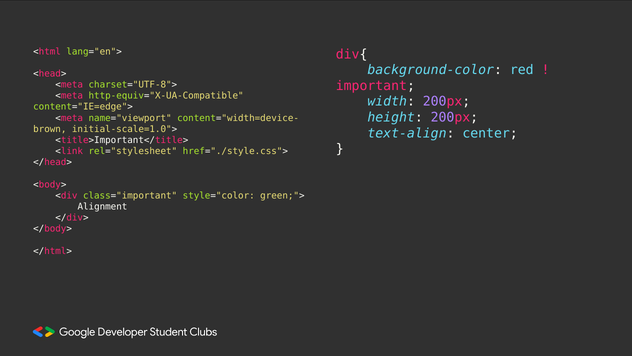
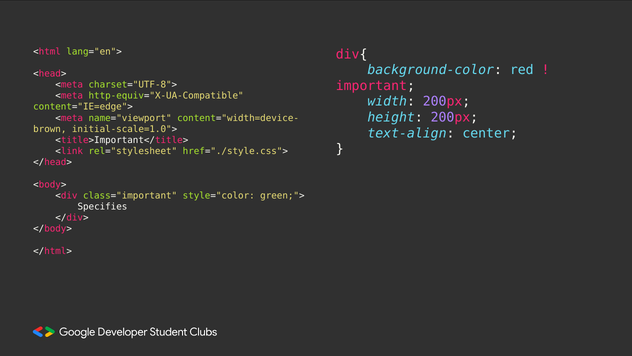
Alignment: Alignment -> Specifies
